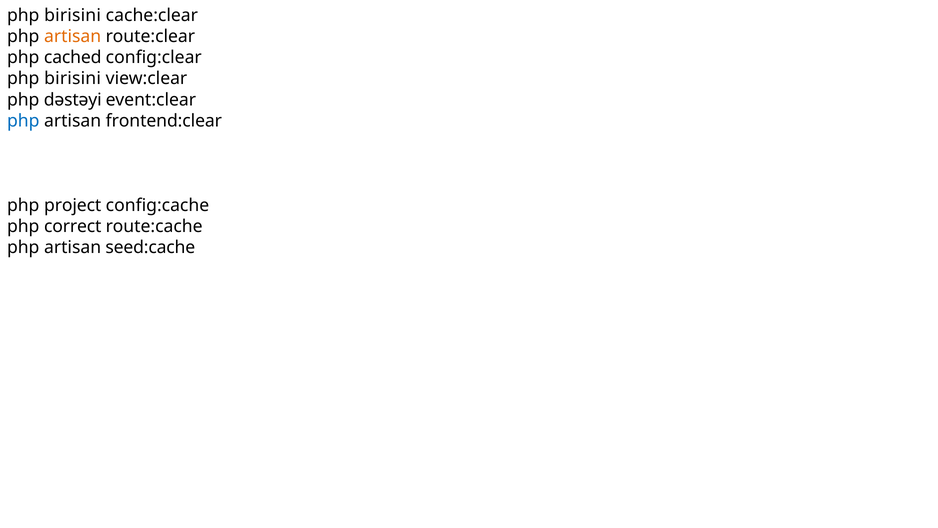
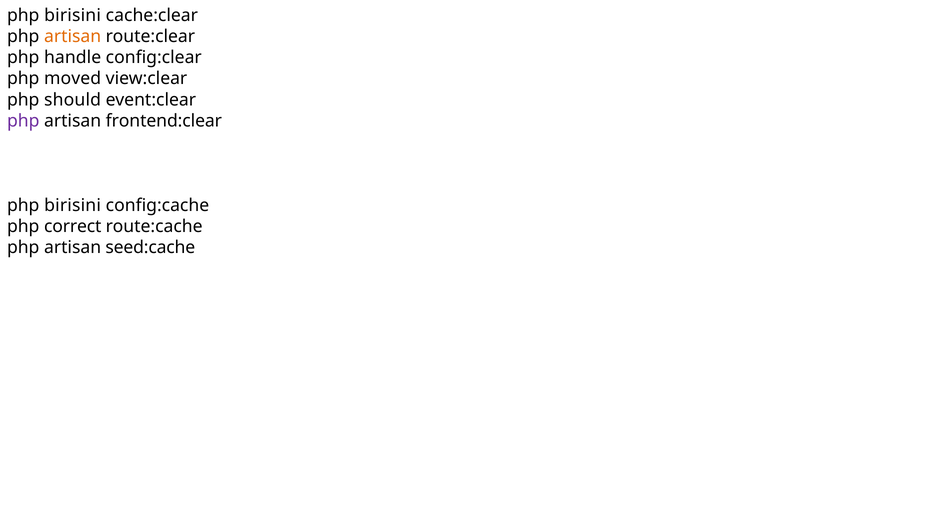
cached: cached -> handle
birisini at (73, 79): birisini -> moved
dəstəyi: dəstəyi -> should
php at (23, 121) colour: blue -> purple
project at (73, 205): project -> birisini
